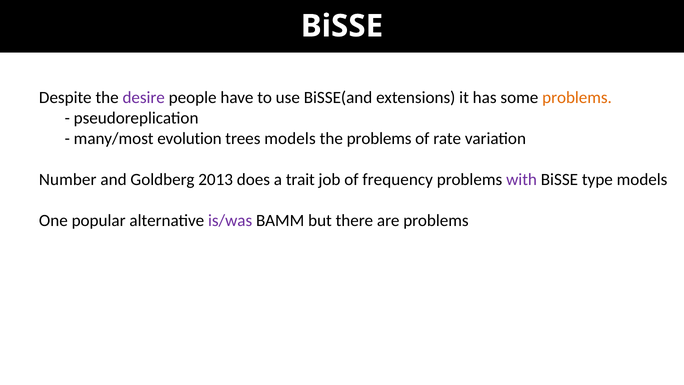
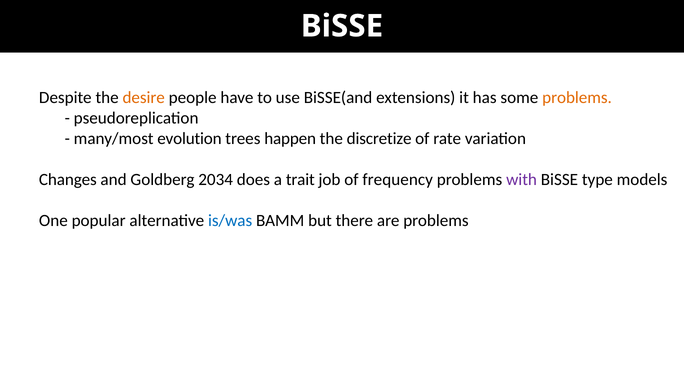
desire colour: purple -> orange
trees models: models -> happen
the problems: problems -> discretize
Number: Number -> Changes
2013: 2013 -> 2034
is/was colour: purple -> blue
